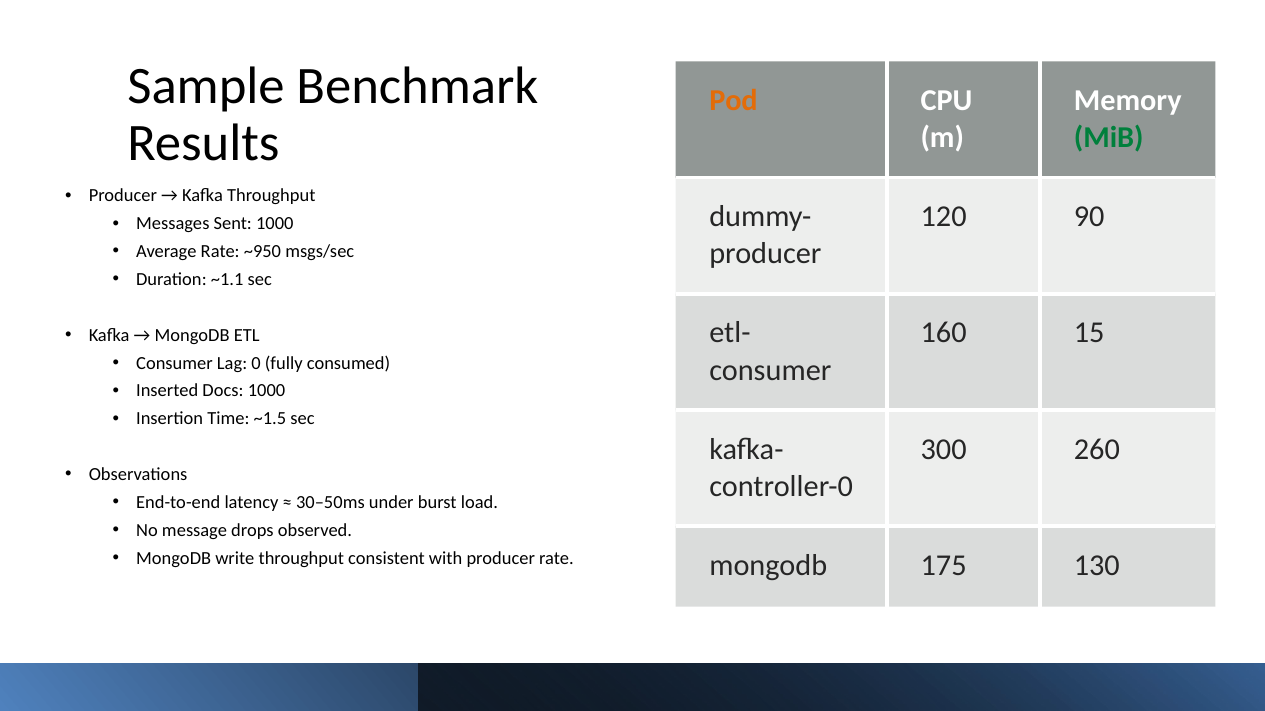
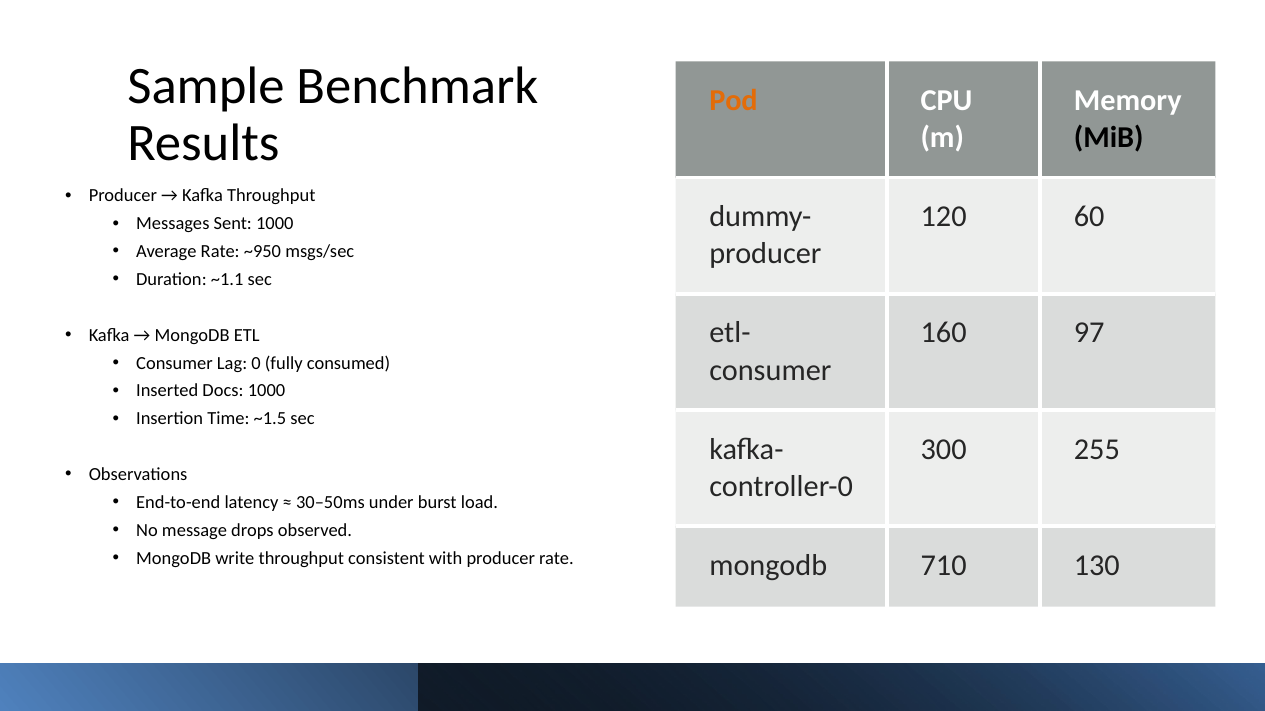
MiB colour: green -> black
90: 90 -> 60
15: 15 -> 97
260: 260 -> 255
175: 175 -> 710
